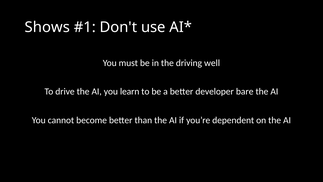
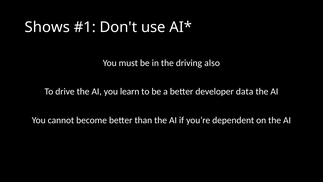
well: well -> also
bare: bare -> data
